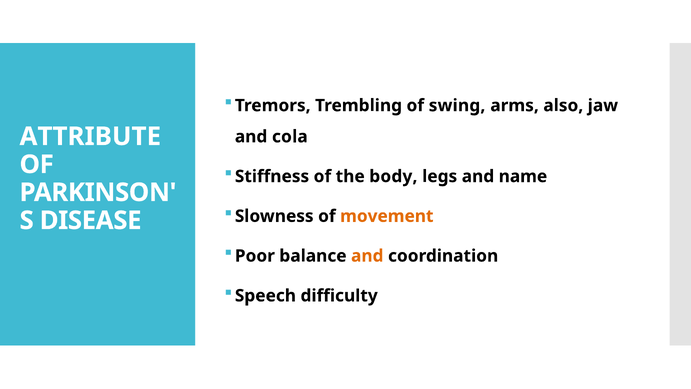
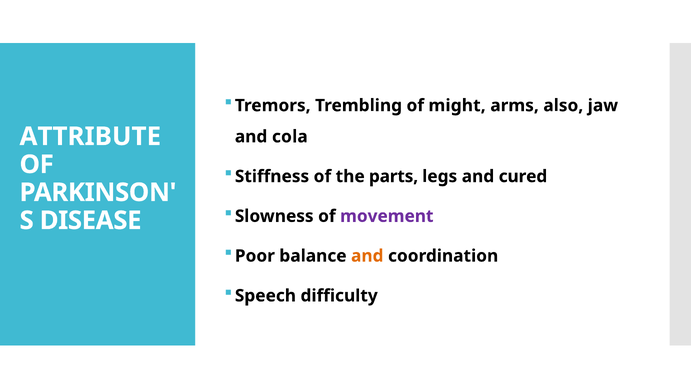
swing: swing -> might
body: body -> parts
name: name -> cured
movement colour: orange -> purple
